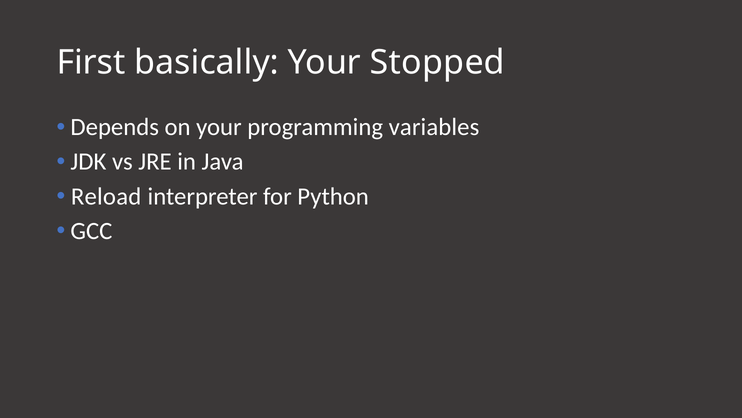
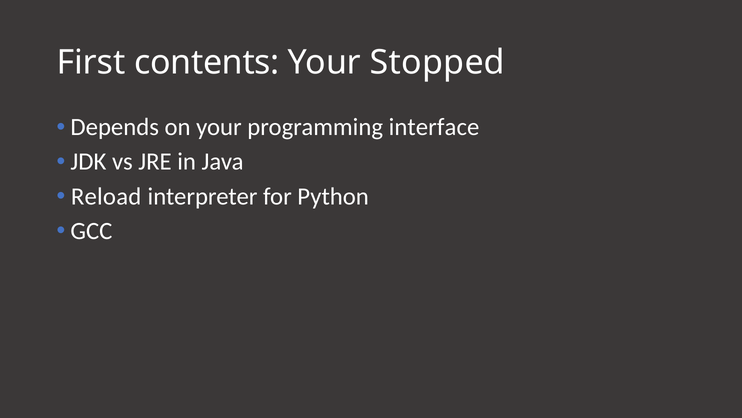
basically: basically -> contents
variables: variables -> interface
